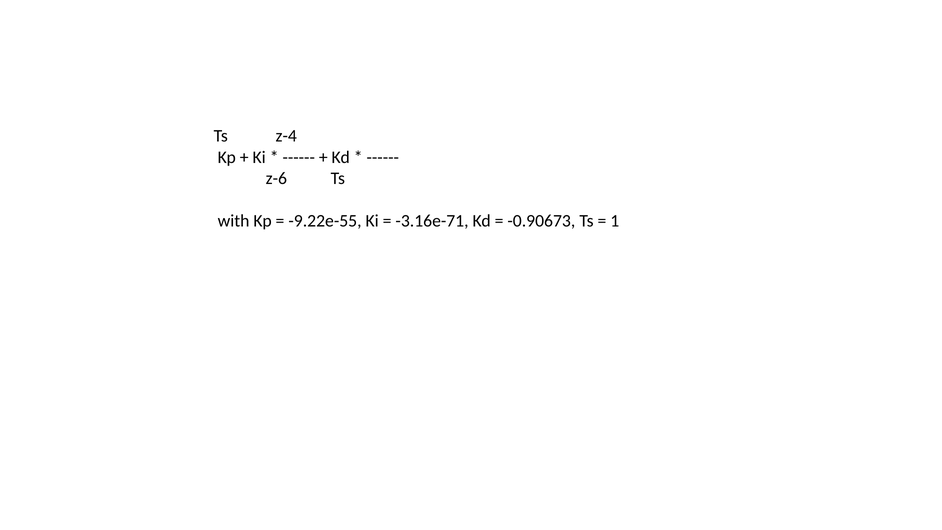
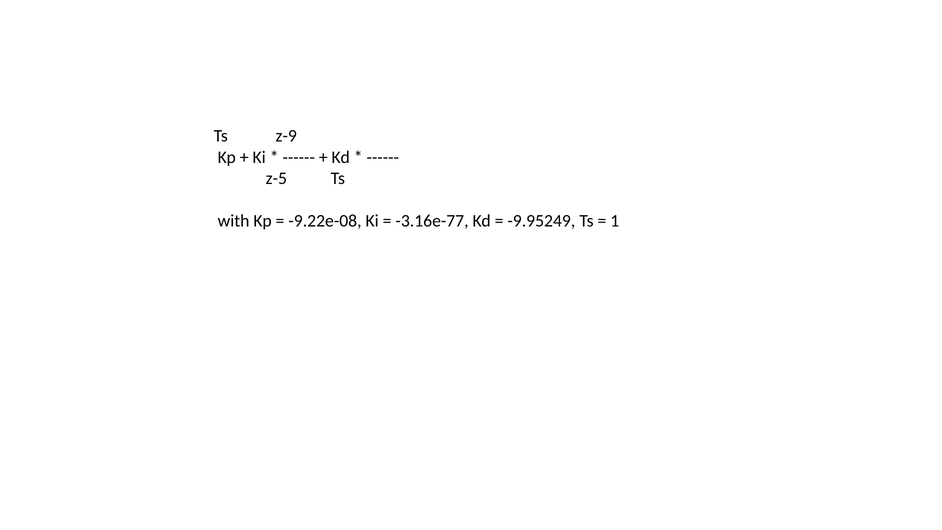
z-4: z-4 -> z-9
z-6: z-6 -> z-5
-9.22e-55: -9.22e-55 -> -9.22e-08
-3.16e-71: -3.16e-71 -> -3.16e-77
-0.90673: -0.90673 -> -9.95249
